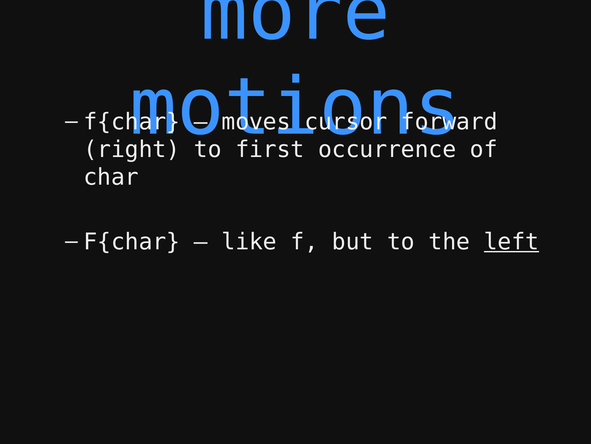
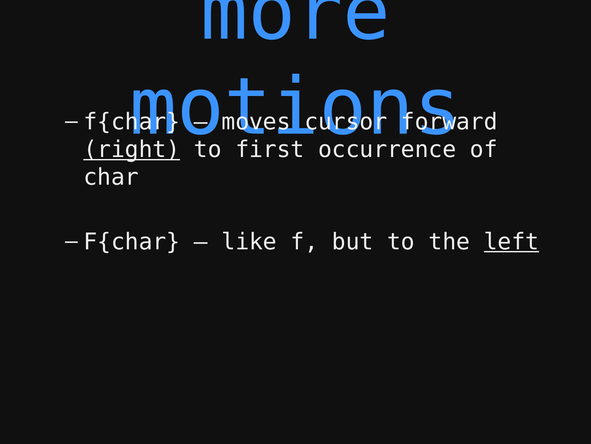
right underline: none -> present
